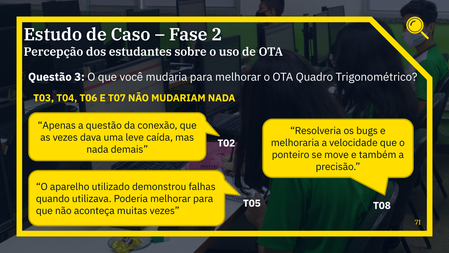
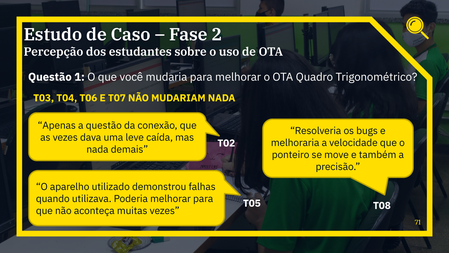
3: 3 -> 1
